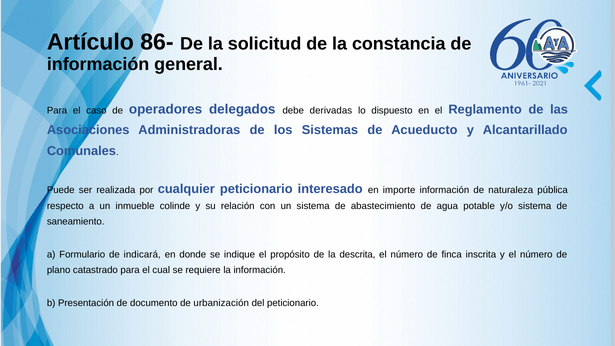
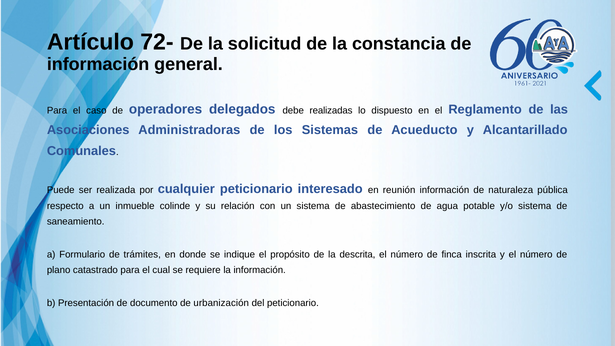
86-: 86- -> 72-
derivadas: derivadas -> realizadas
importe: importe -> reunión
indicará: indicará -> trámites
